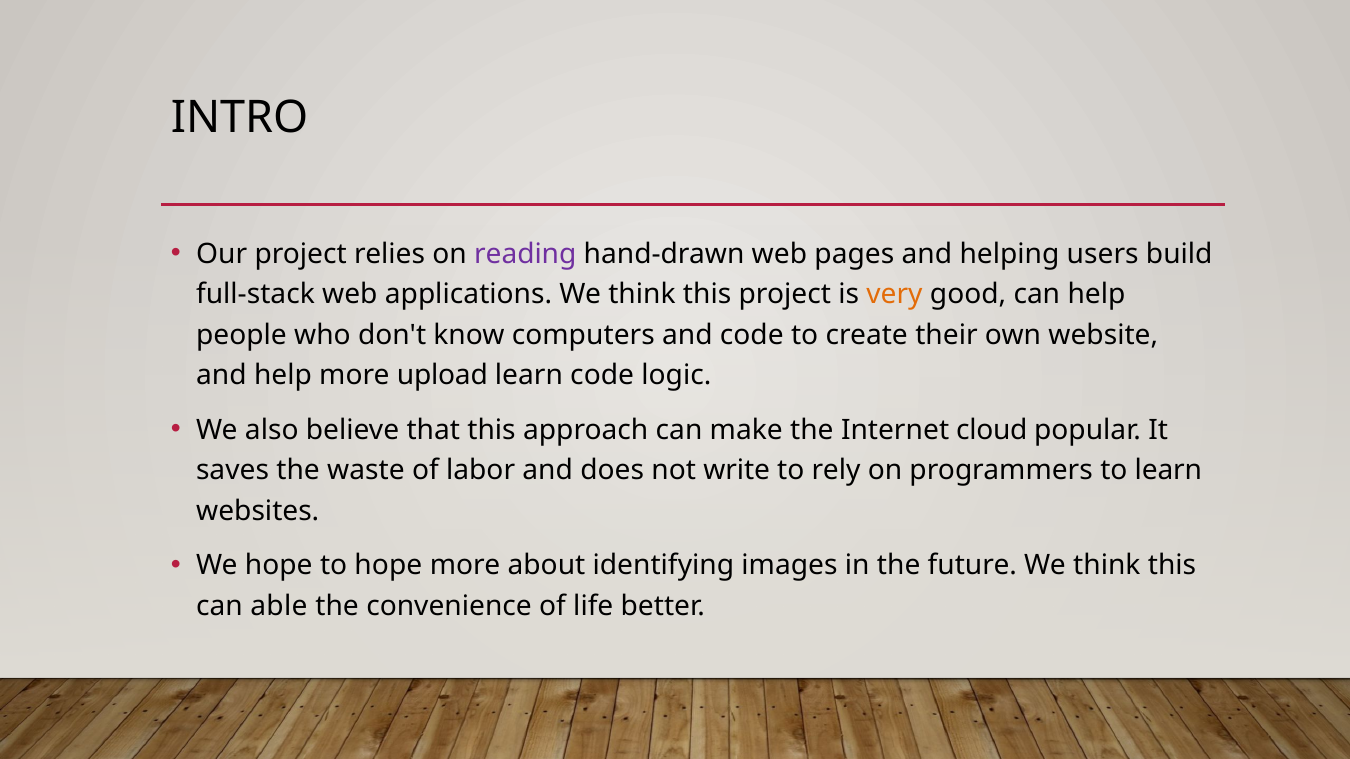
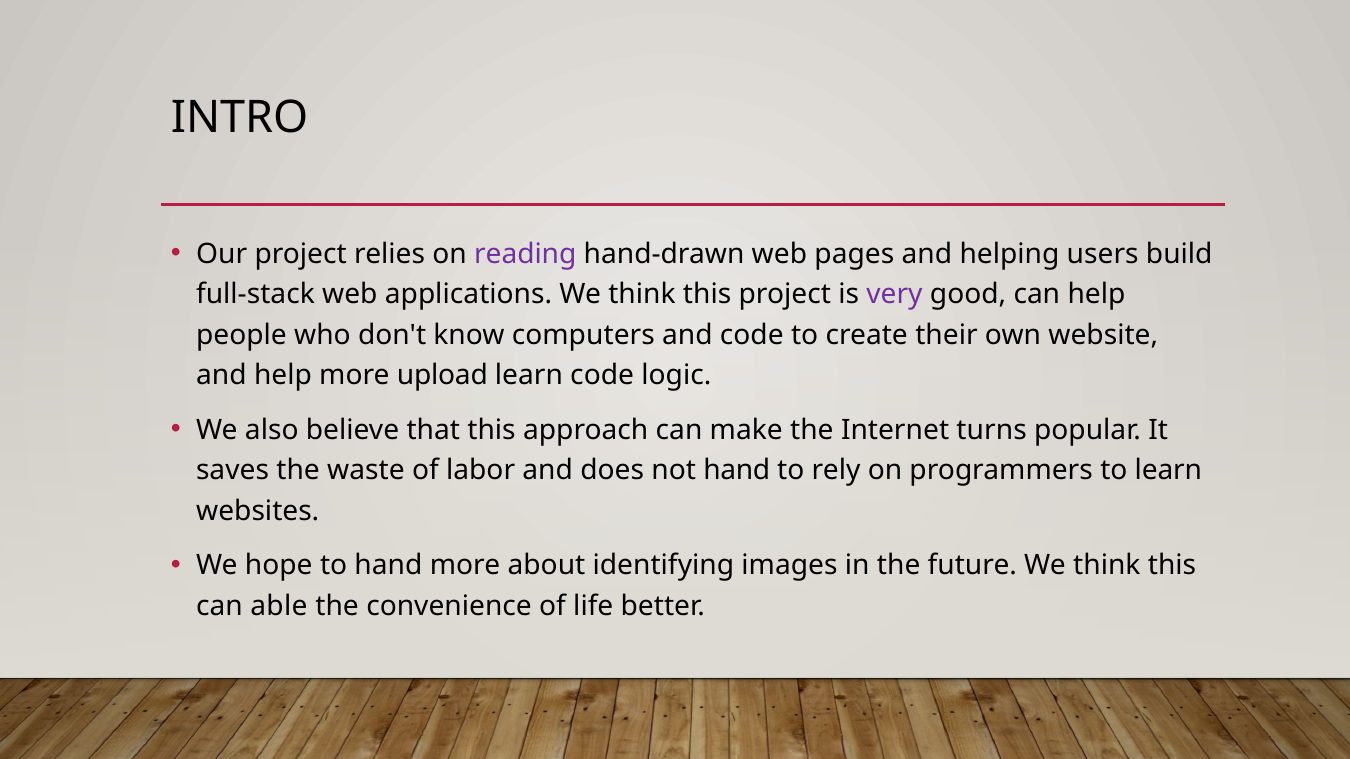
very colour: orange -> purple
cloud: cloud -> turns
not write: write -> hand
to hope: hope -> hand
